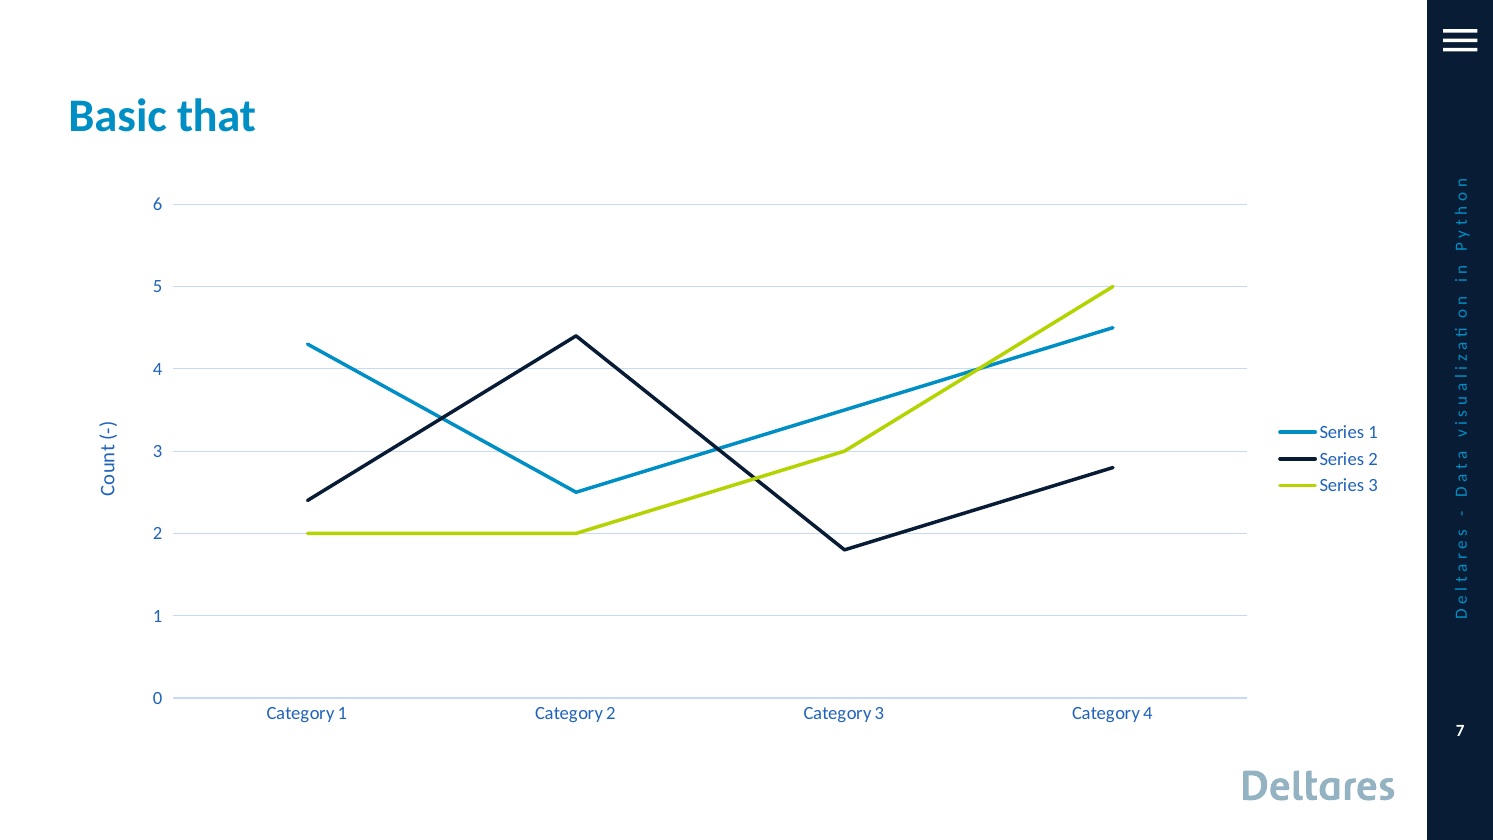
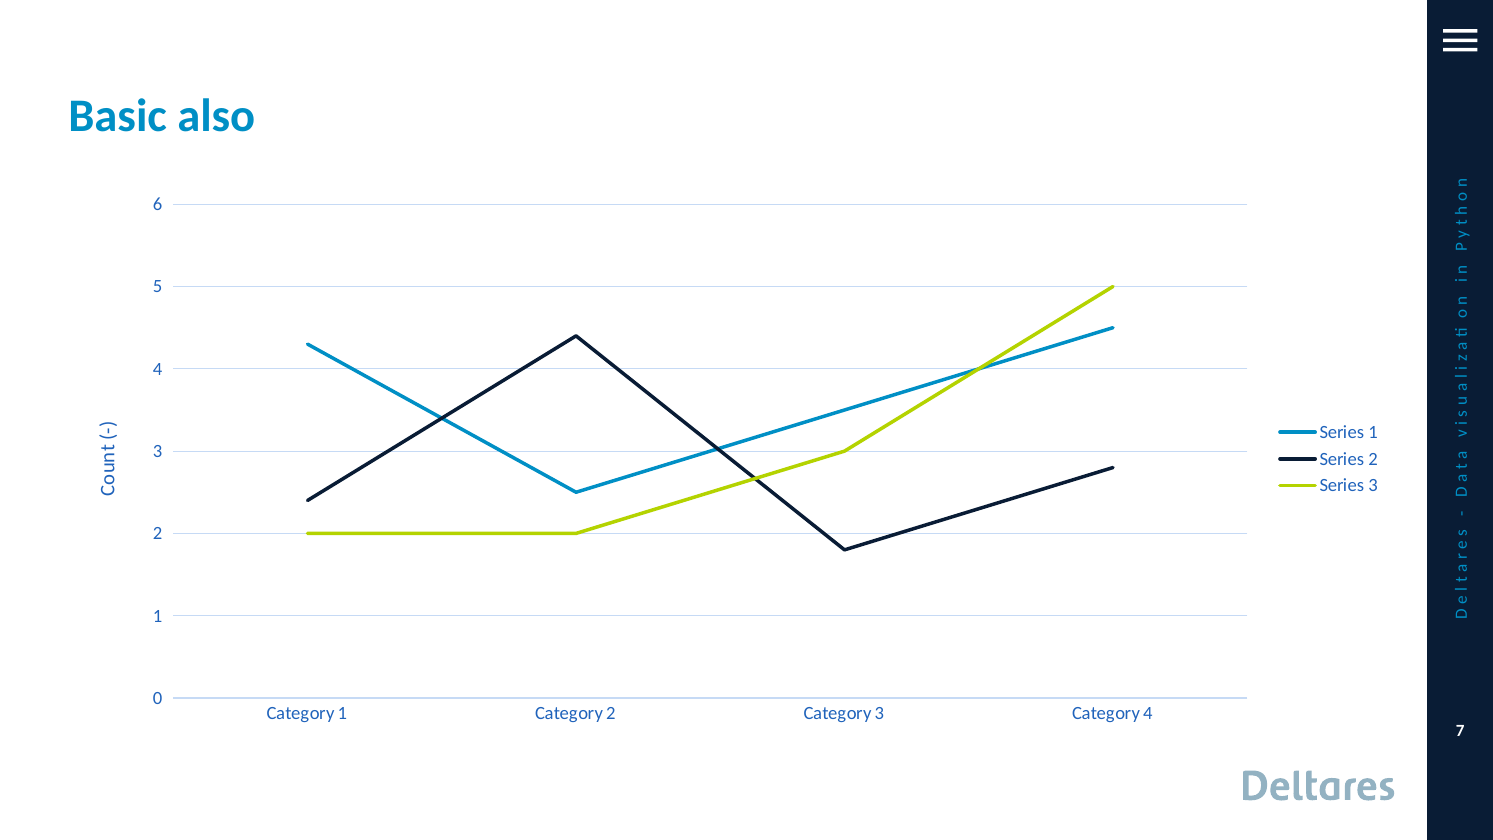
that: that -> also
